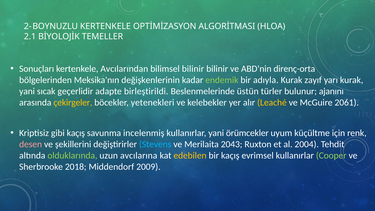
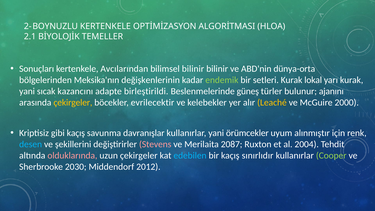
direnç-orta: direnç-orta -> dünya-orta
adıyla: adıyla -> setleri
zayıf: zayıf -> lokal
geçerlidir: geçerlidir -> kazancını
üstün: üstün -> güneş
yetenekleri: yetenekleri -> evrilecektir
2061: 2061 -> 2000
incelenmiş: incelenmiş -> davranışlar
küçültme: küçültme -> alınmıştır
desen colour: pink -> light blue
Stevens colour: light blue -> pink
2043: 2043 -> 2087
olduklarında colour: light green -> pink
uzun avcılarına: avcılarına -> çekirgeler
edebilen colour: yellow -> light blue
evrimsel: evrimsel -> sınırlıdır
2018: 2018 -> 2030
2009: 2009 -> 2012
